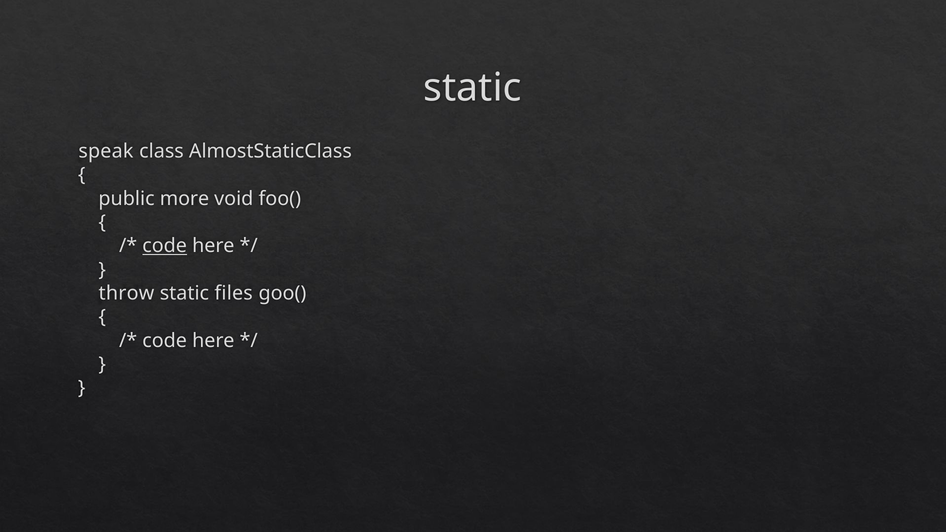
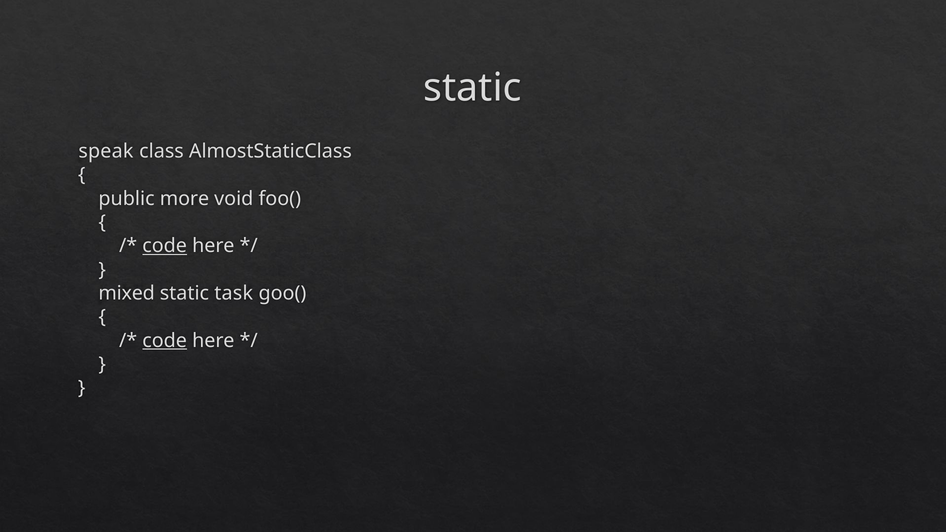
throw: throw -> mixed
files: files -> task
code at (165, 341) underline: none -> present
